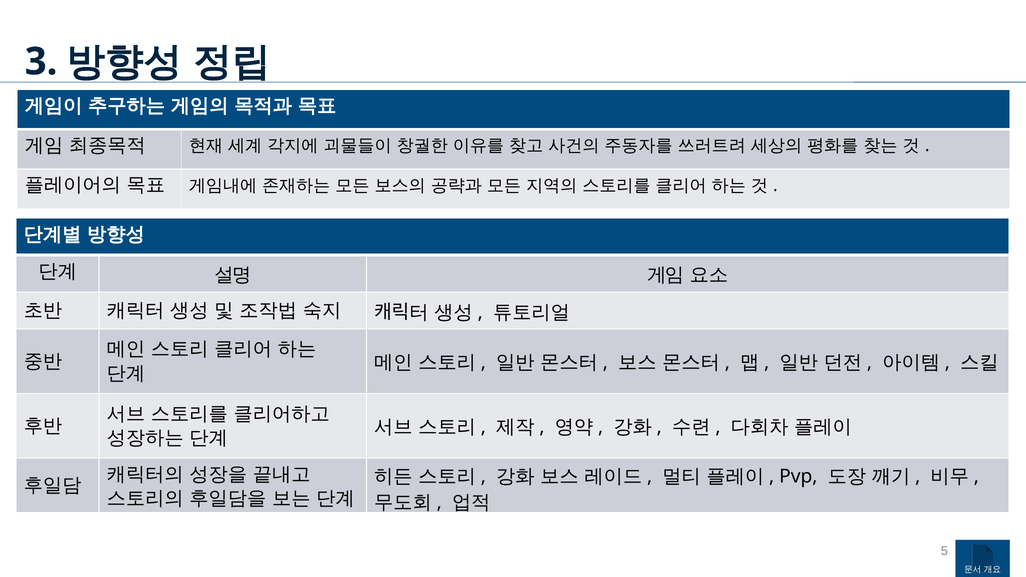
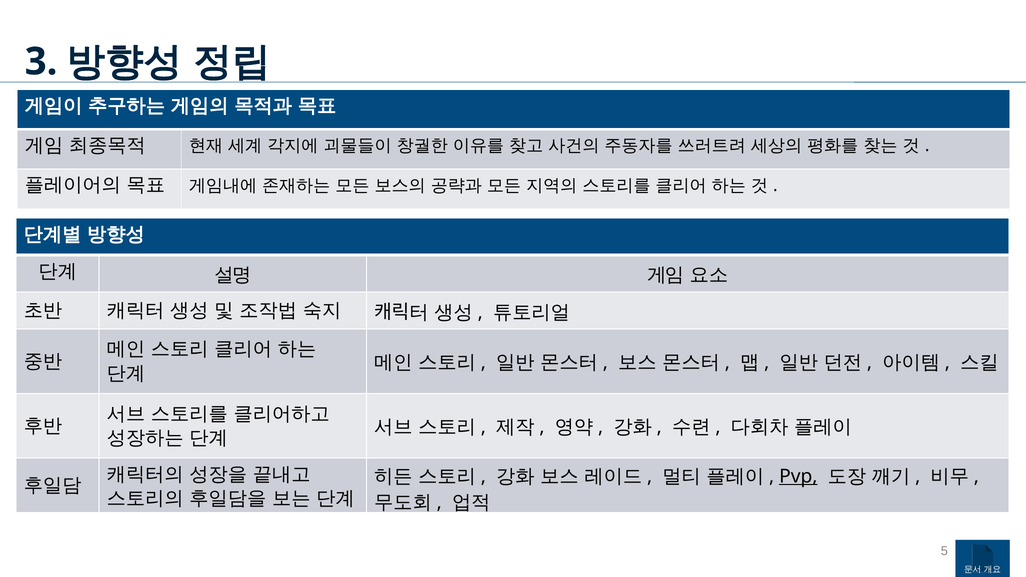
Pvp underline: none -> present
